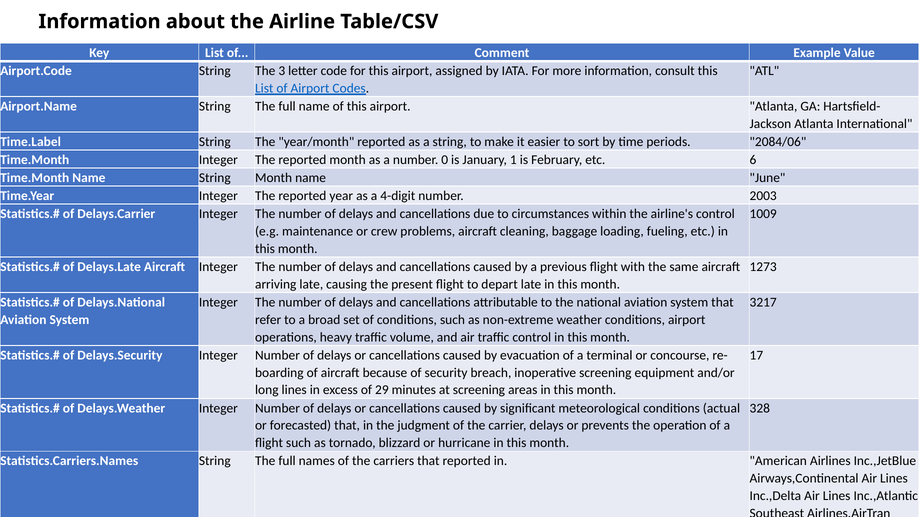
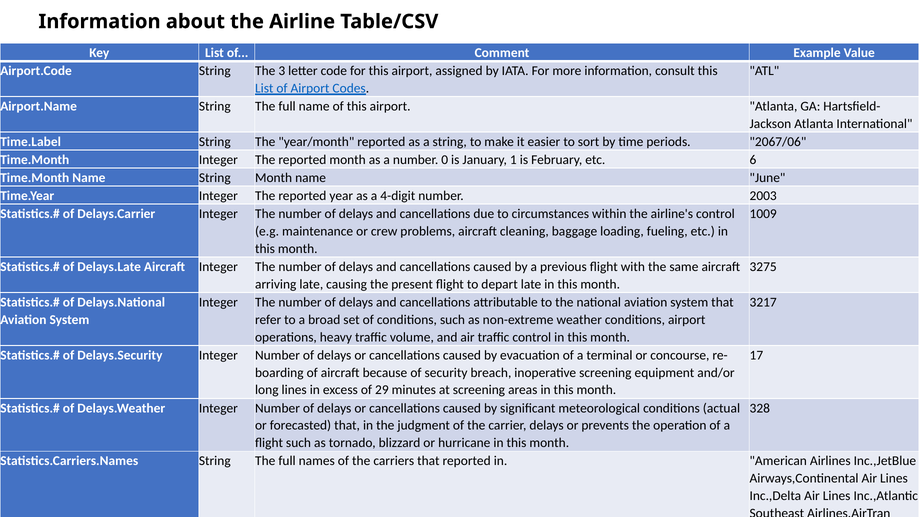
2084/06: 2084/06 -> 2067/06
1273: 1273 -> 3275
